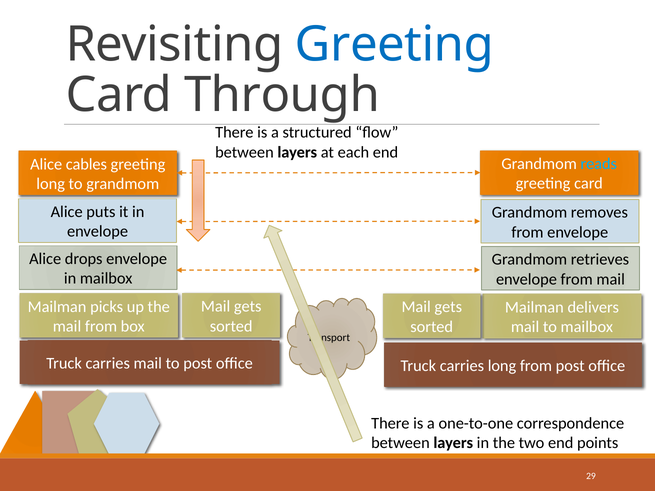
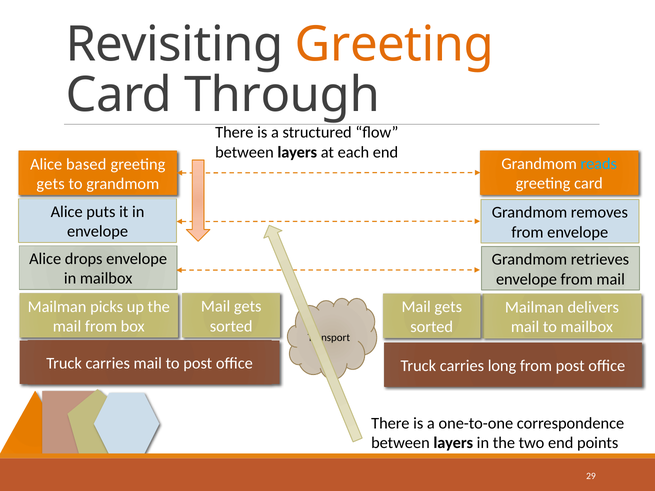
Greeting at (394, 45) colour: blue -> orange
cables: cables -> based
long at (51, 184): long -> gets
